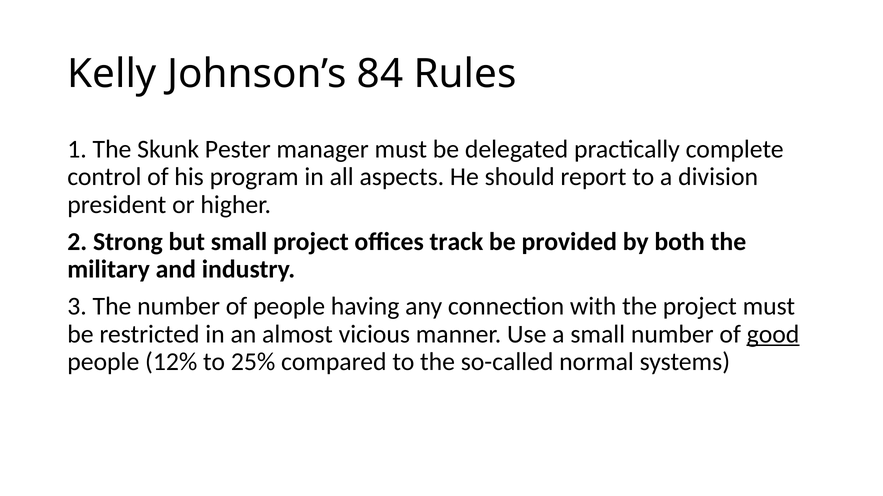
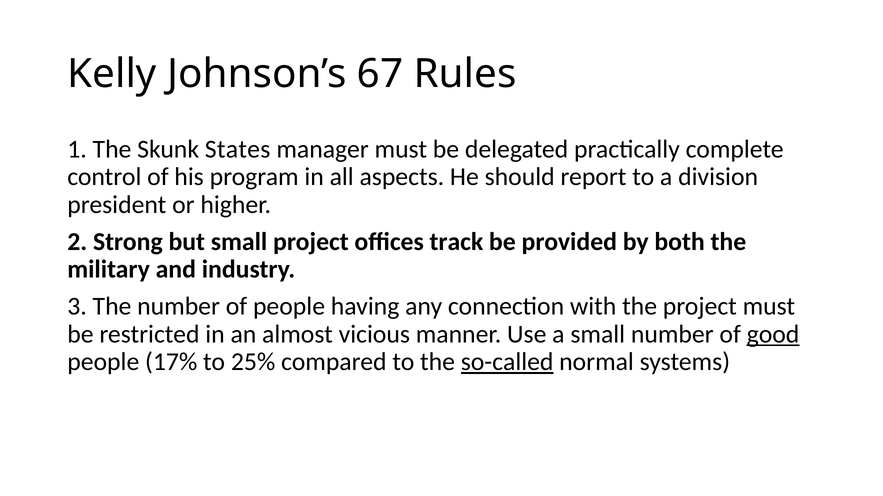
84: 84 -> 67
Pester: Pester -> States
12%: 12% -> 17%
so-called underline: none -> present
